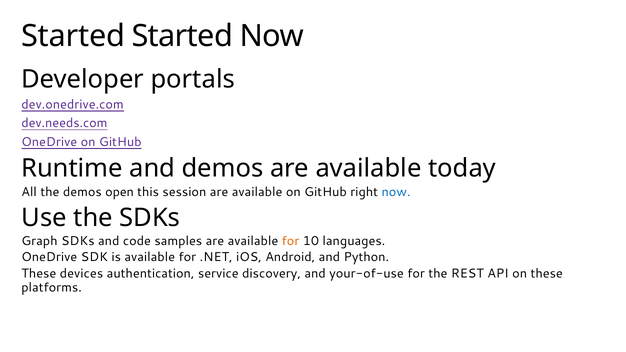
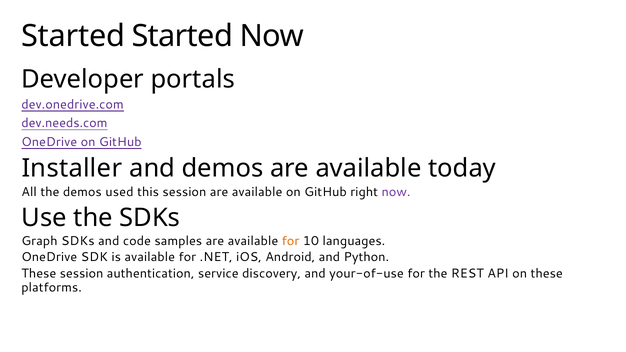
Runtime: Runtime -> Installer
open: open -> used
now at (396, 192) colour: blue -> purple
These devices: devices -> session
